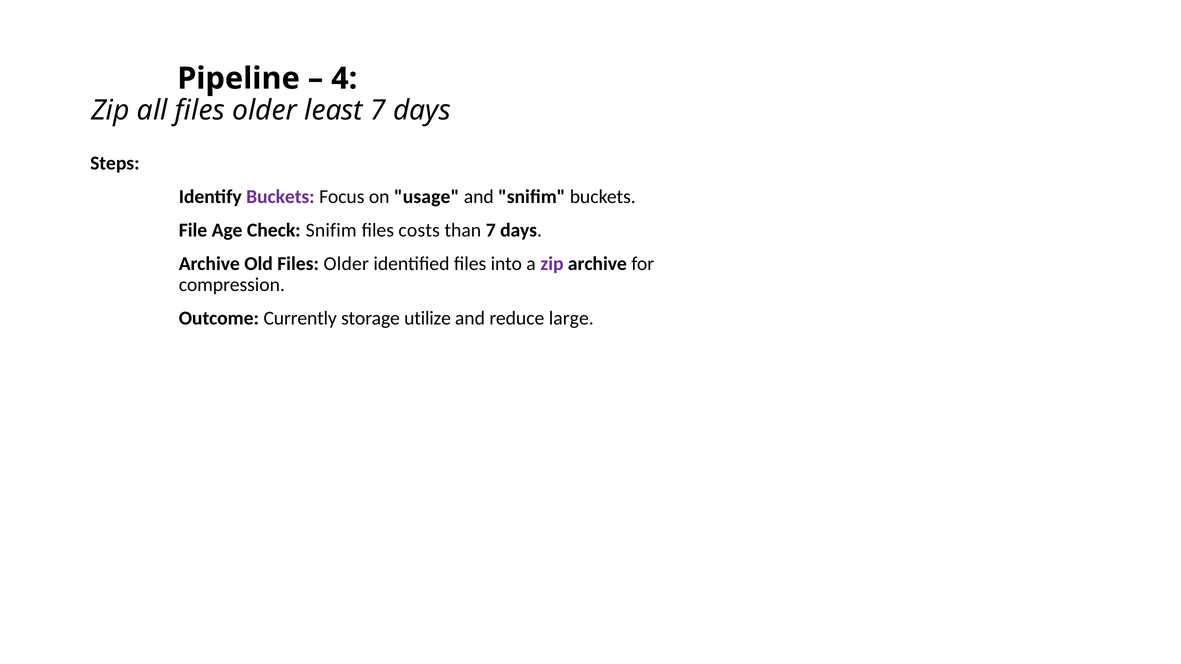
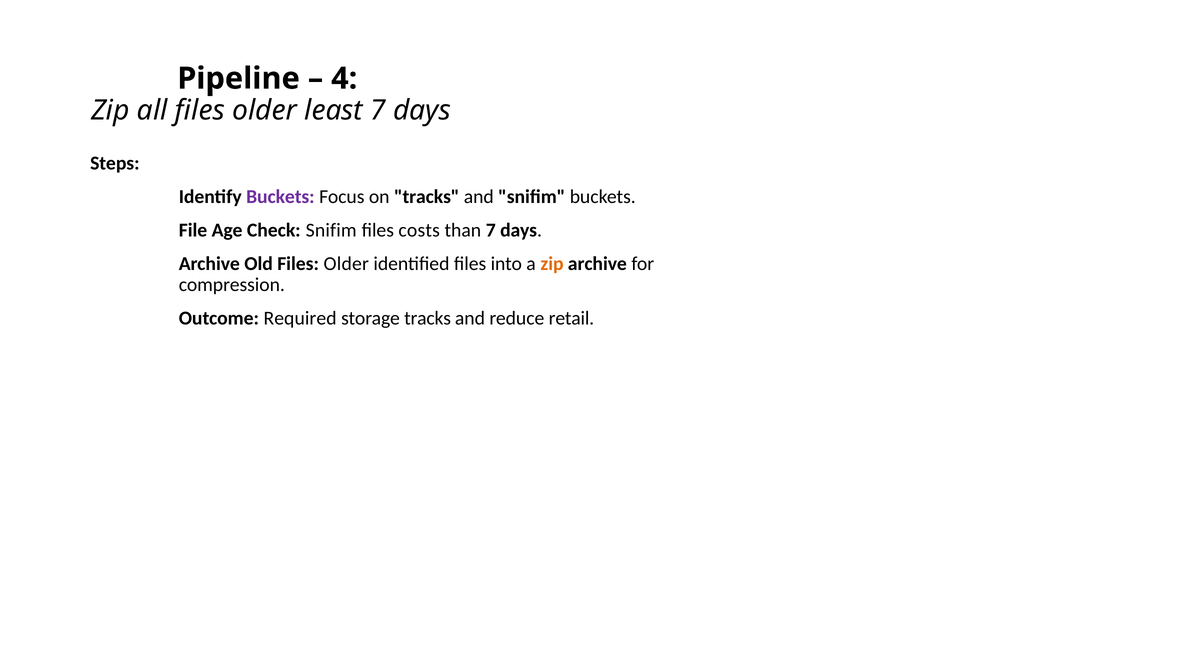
on usage: usage -> tracks
zip at (552, 264) colour: purple -> orange
Currently: Currently -> Required
storage utilize: utilize -> tracks
large: large -> retail
